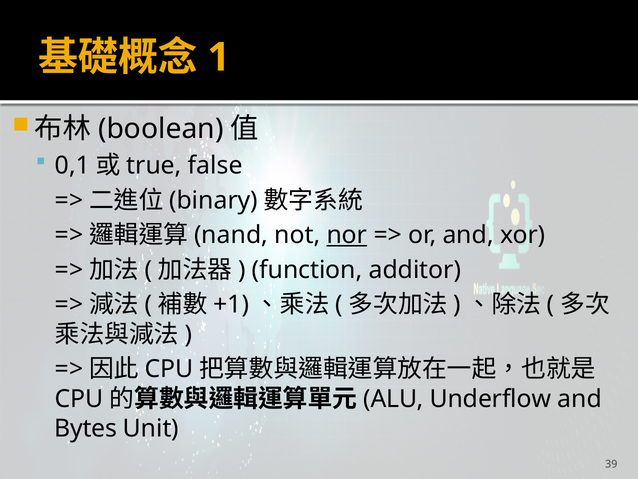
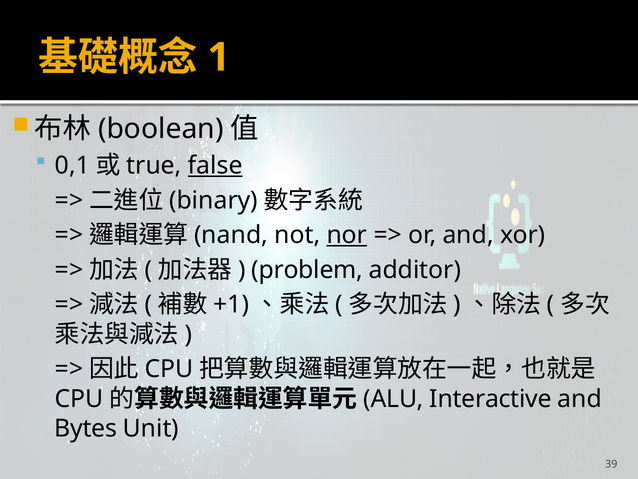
false underline: none -> present
function: function -> problem
Underflow: Underflow -> Interactive
